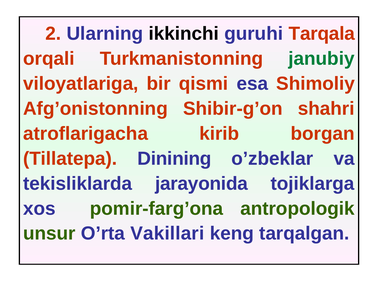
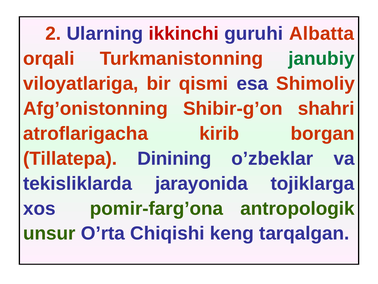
ikkinchi colour: black -> red
Tarqala: Tarqala -> Albatta
Vakillari: Vakillari -> Chiqishi
